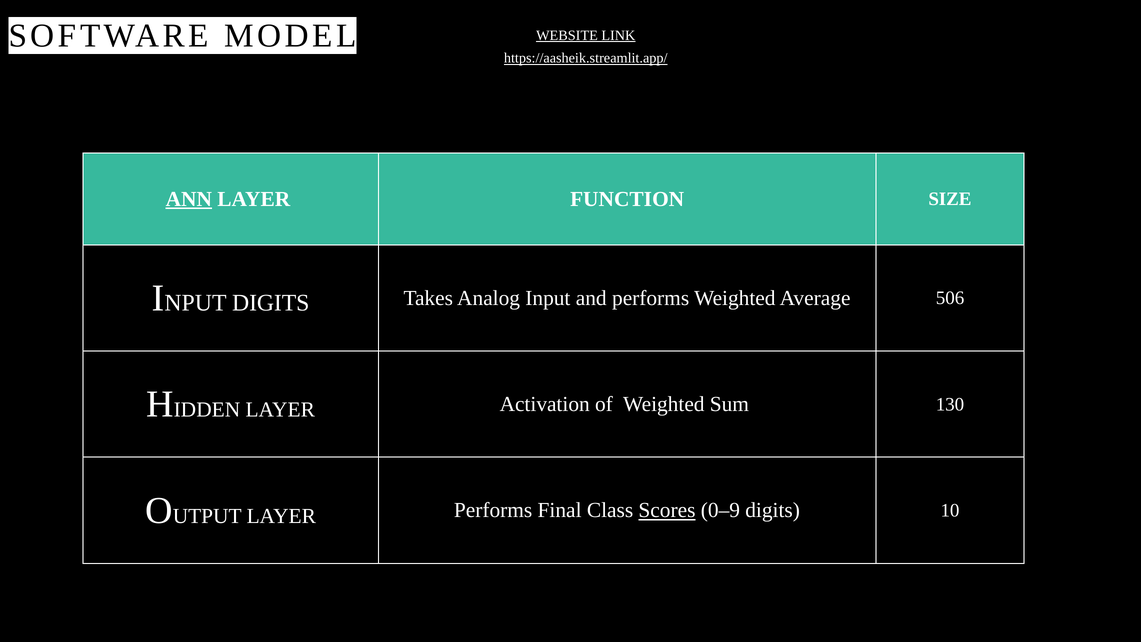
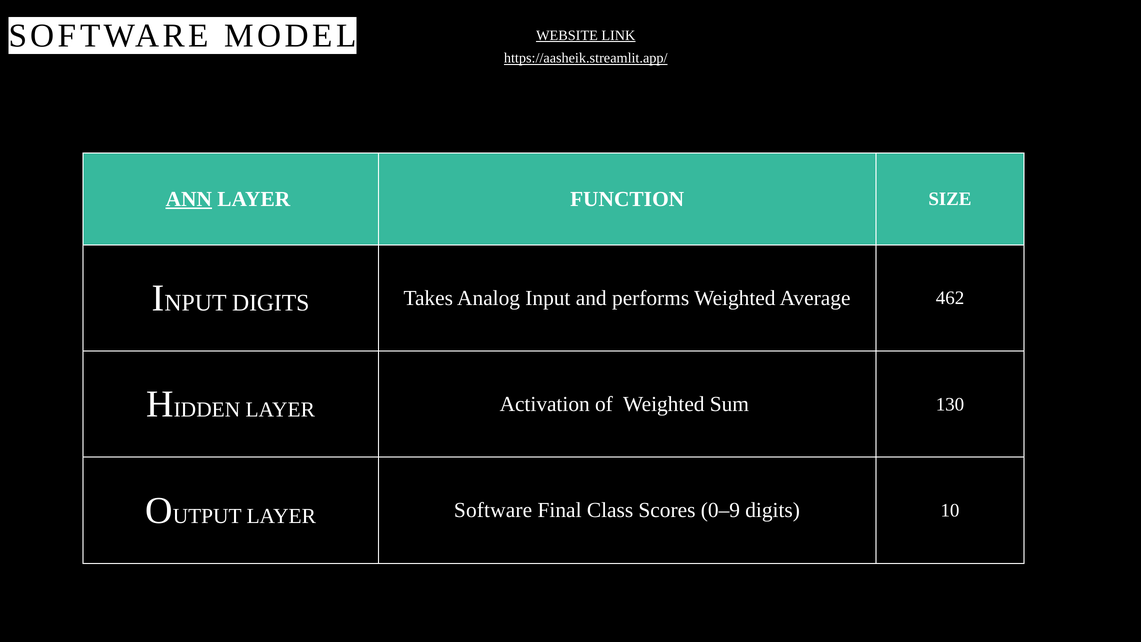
506: 506 -> 462
LAYER Performs: Performs -> Software
Scores underline: present -> none
